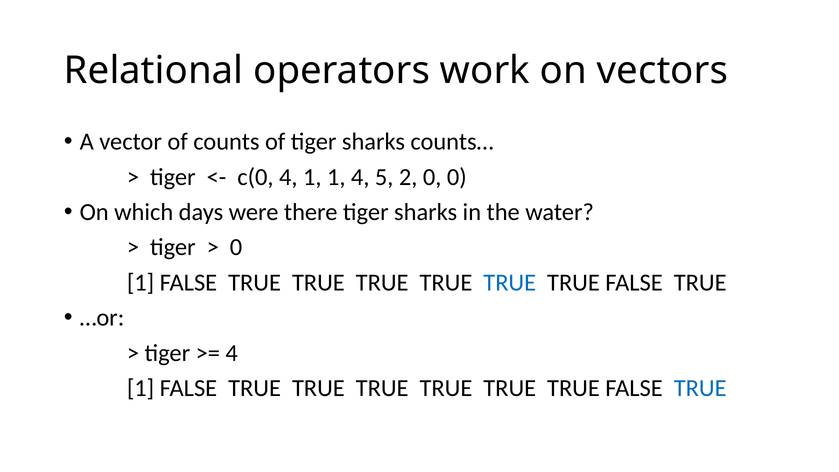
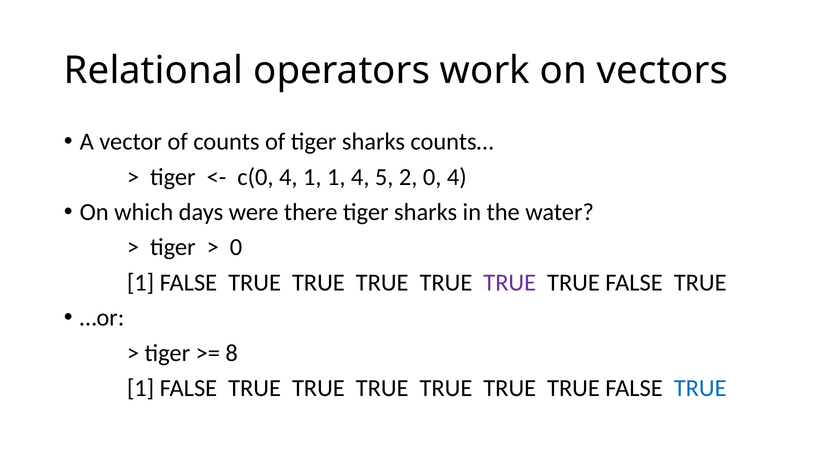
0 0: 0 -> 4
TRUE at (510, 283) colour: blue -> purple
4 at (232, 353): 4 -> 8
